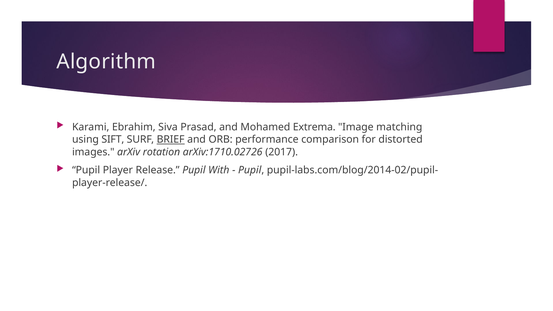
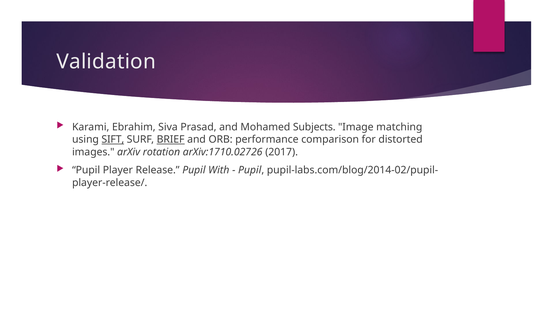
Algorithm: Algorithm -> Validation
Extrema: Extrema -> Subjects
SIFT underline: none -> present
